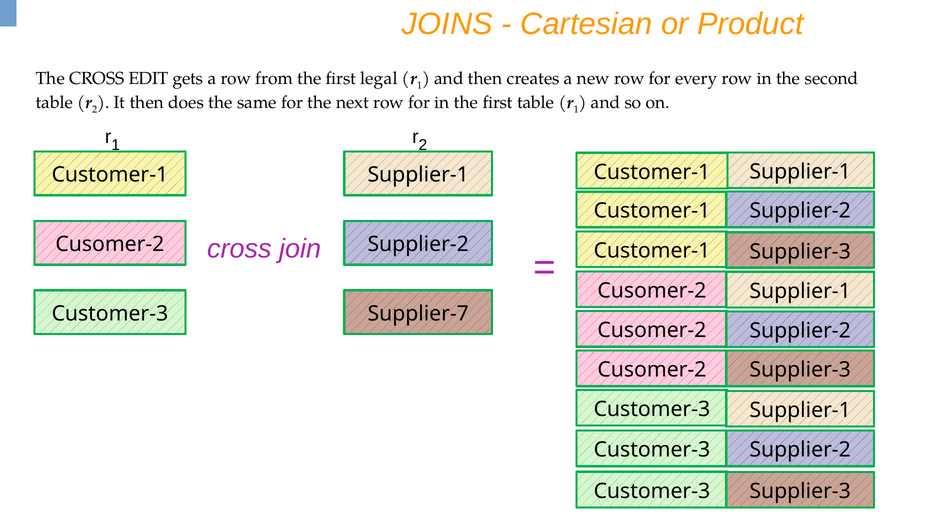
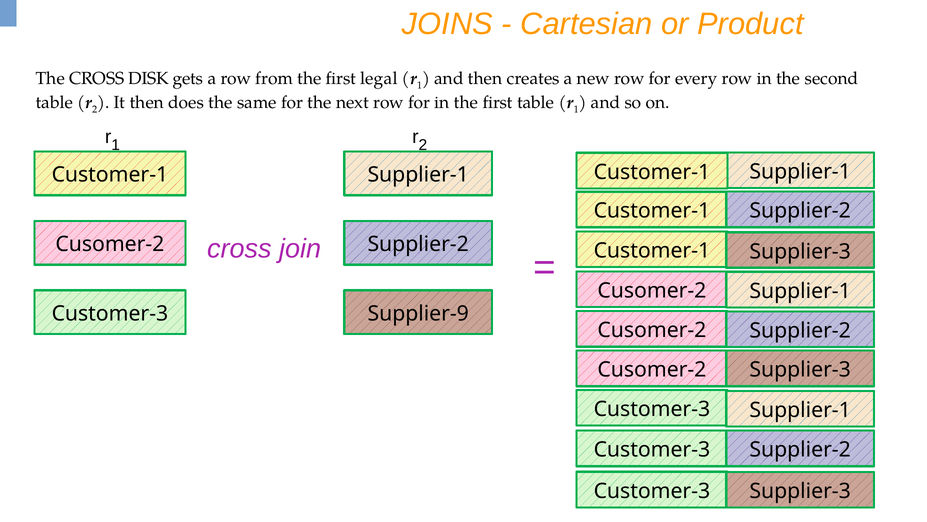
EDIT: EDIT -> DISK
Supplier-7: Supplier-7 -> Supplier-9
